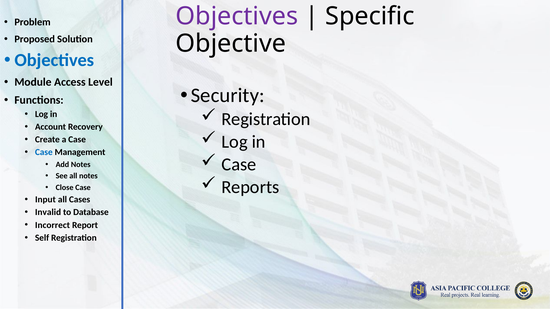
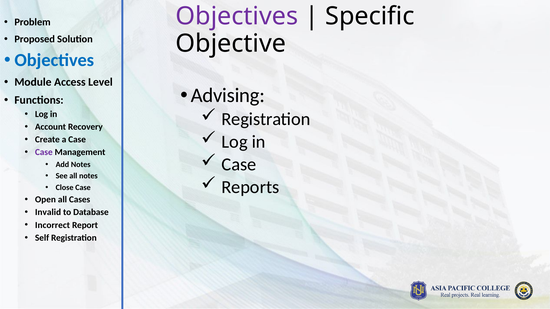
Security: Security -> Advising
Case at (44, 152) colour: blue -> purple
Input: Input -> Open
